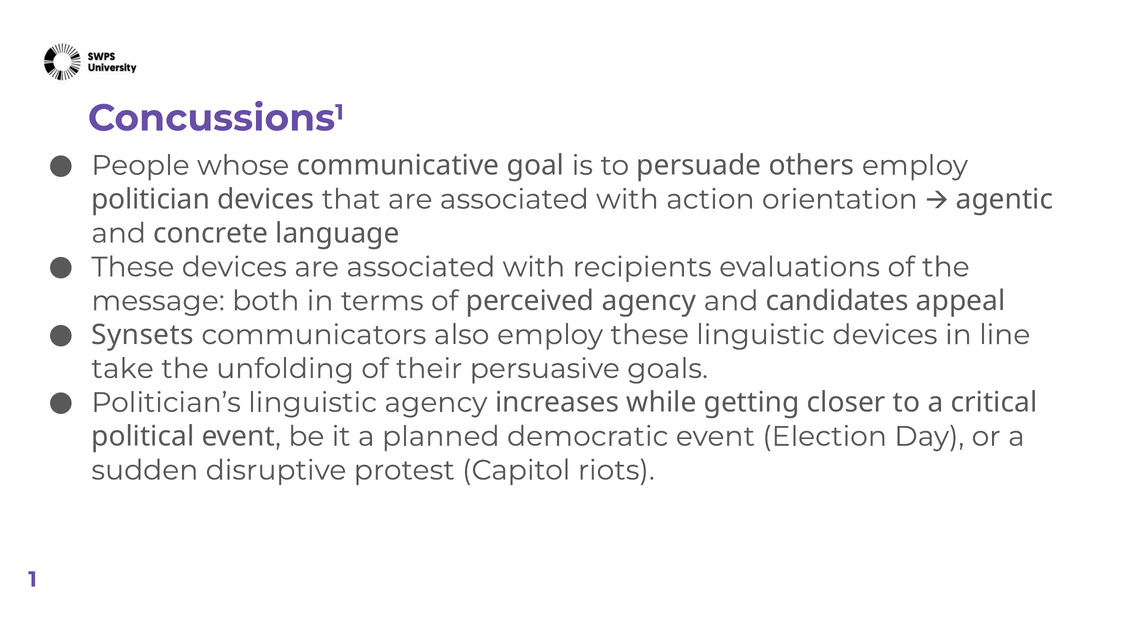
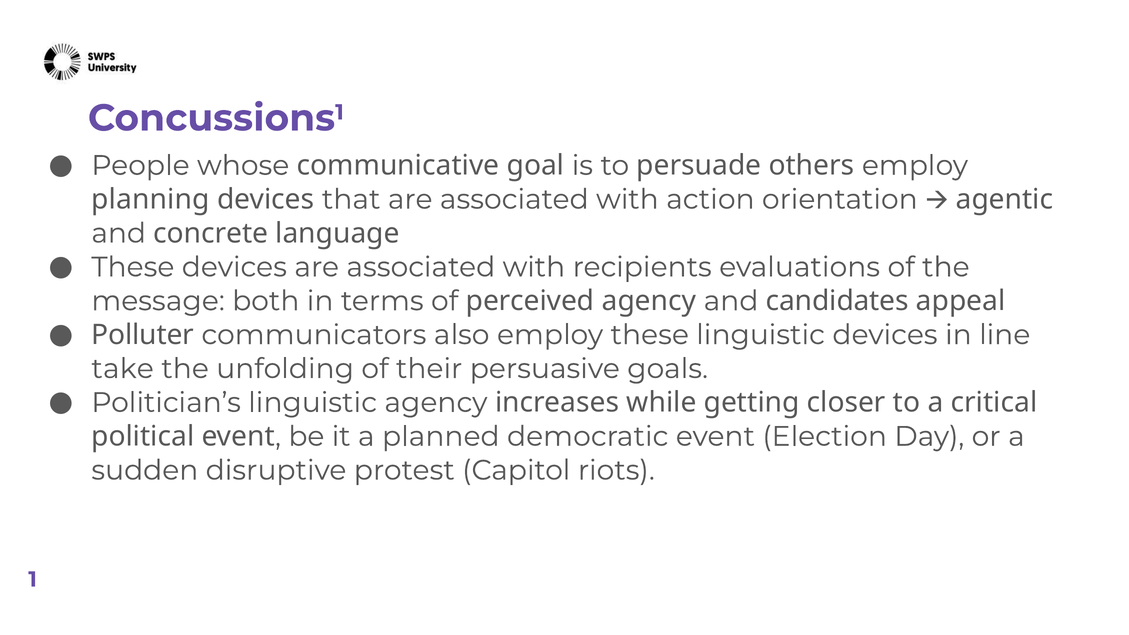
politician: politician -> planning
Synsets: Synsets -> Polluter
